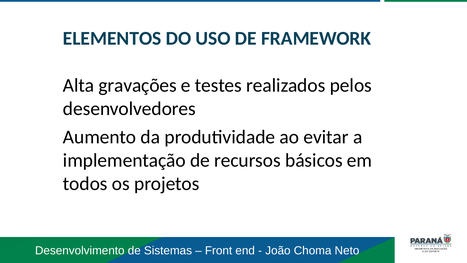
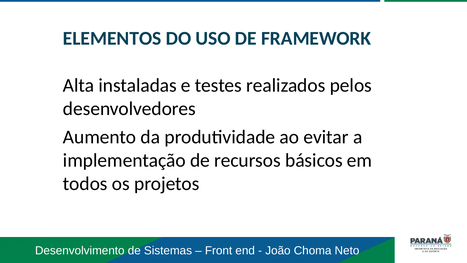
gravações: gravações -> instaladas
